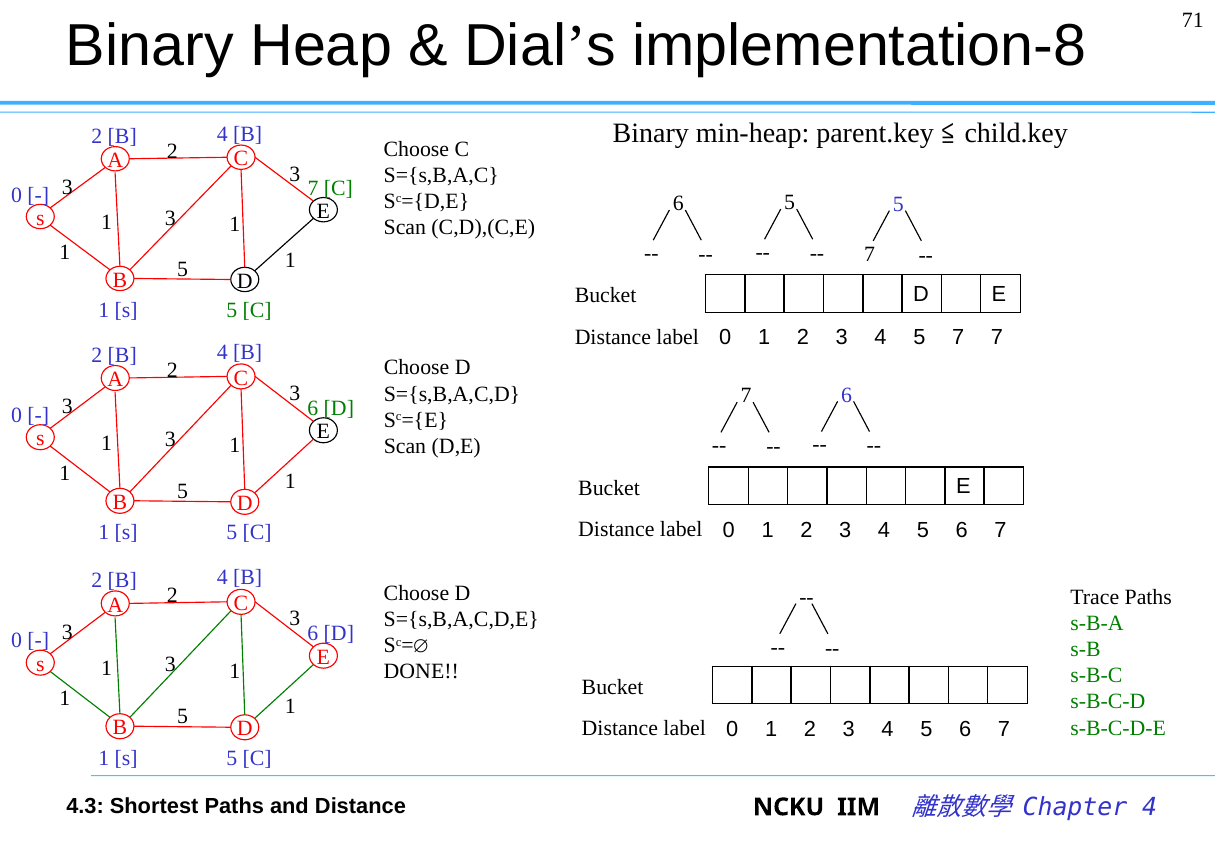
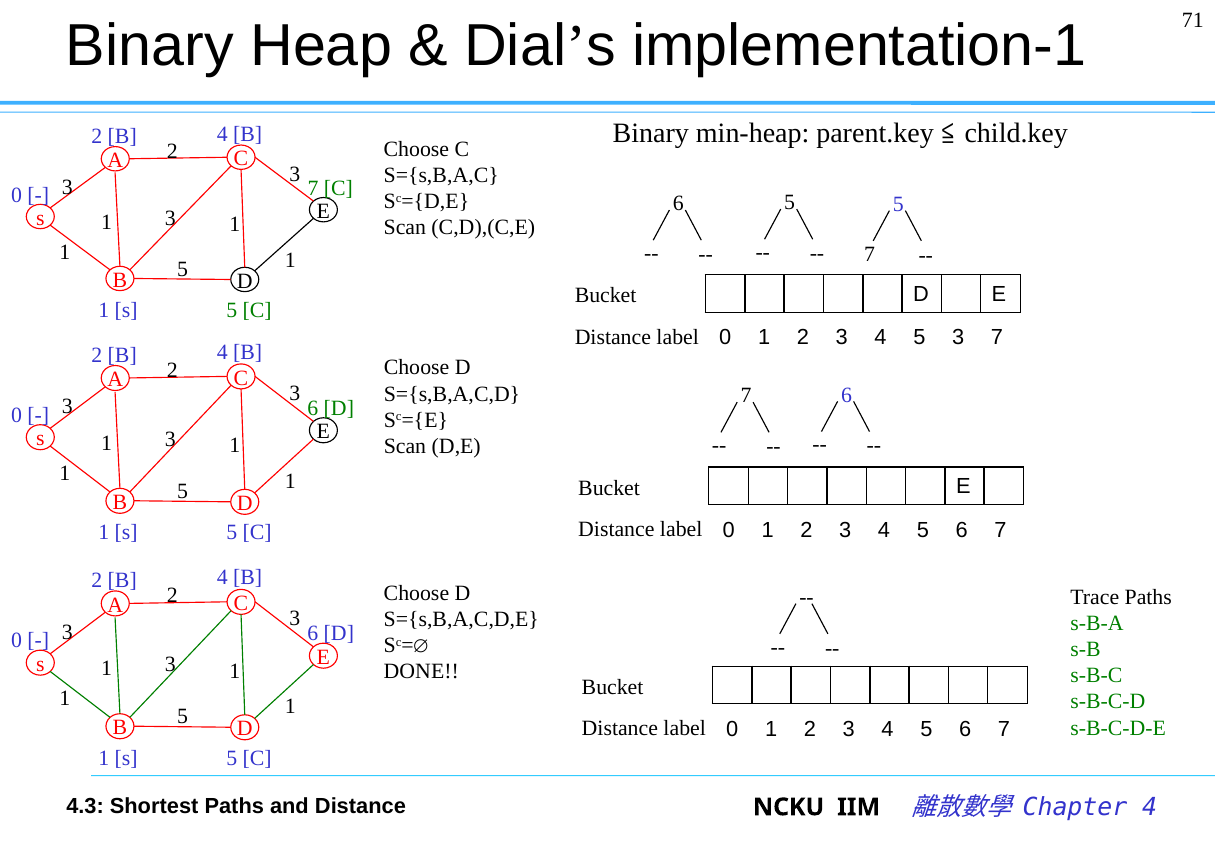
implementation-8: implementation-8 -> implementation-1
5 7: 7 -> 3
